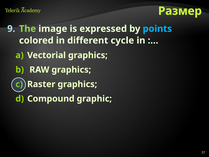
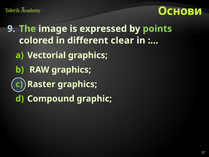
Размер: Размер -> Основи
points colour: light blue -> light green
cycle: cycle -> clear
